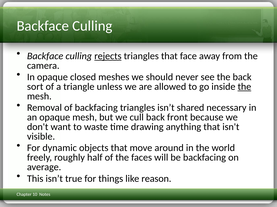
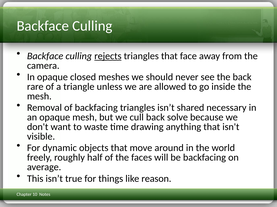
sort: sort -> rare
the at (244, 87) underline: present -> none
front: front -> solve
